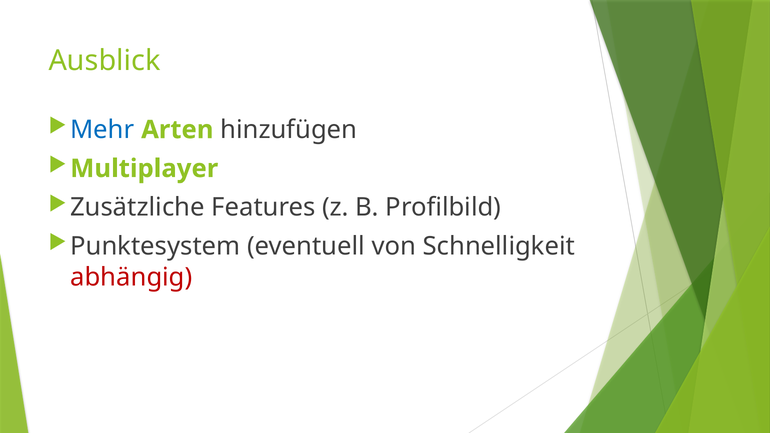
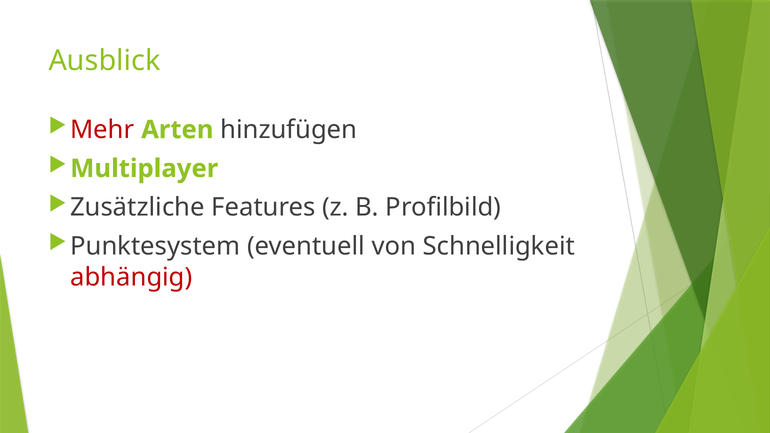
Mehr colour: blue -> red
